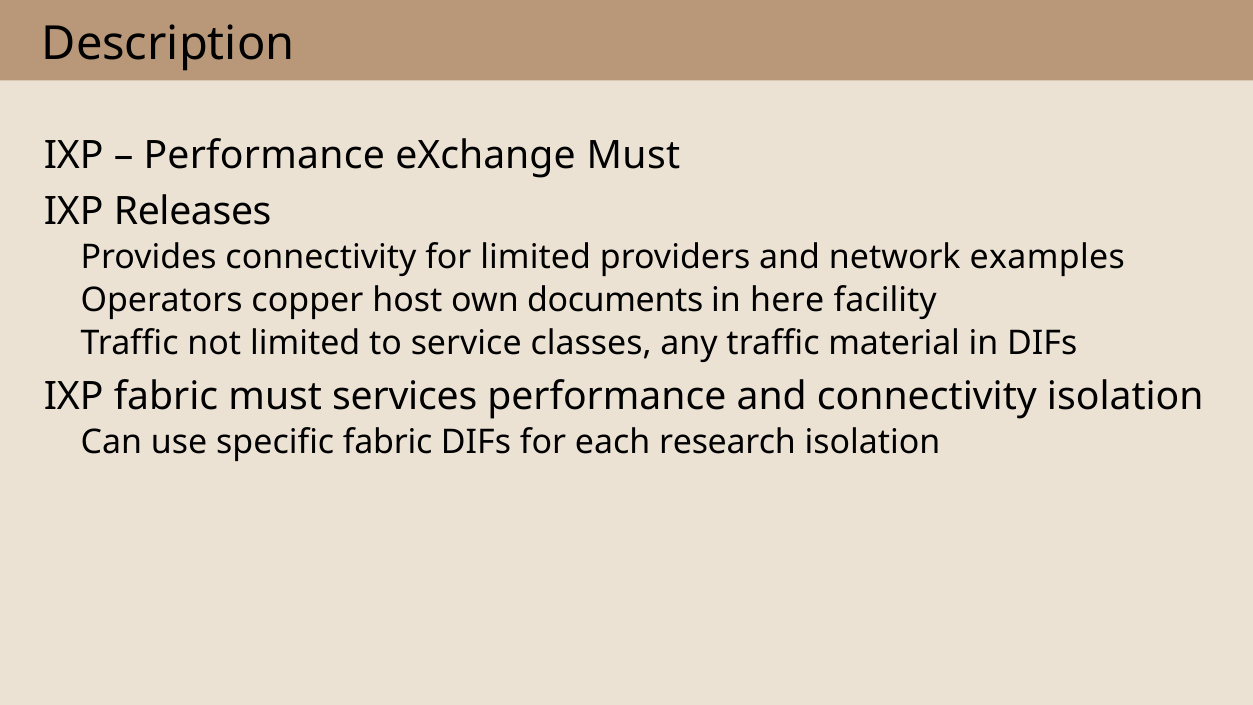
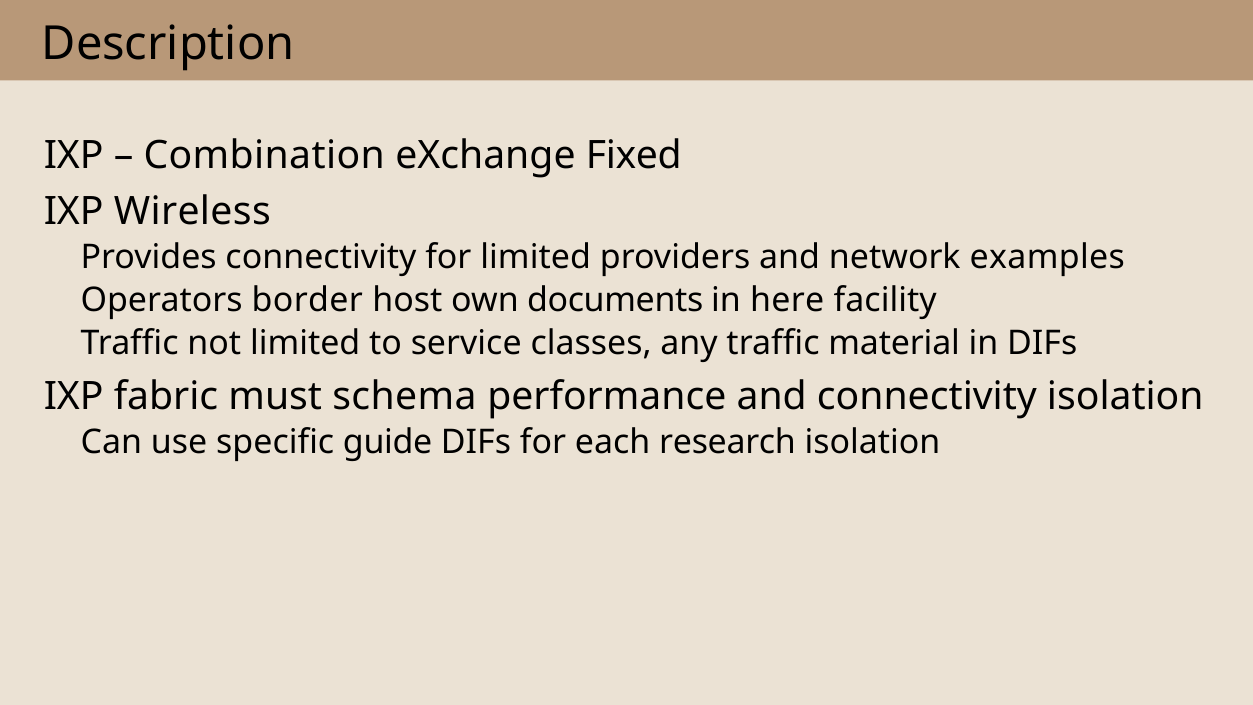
Performance at (264, 156): Performance -> Combination
eXchange Must: Must -> Fixed
Releases: Releases -> Wireless
copper: copper -> border
services: services -> schema
specific fabric: fabric -> guide
